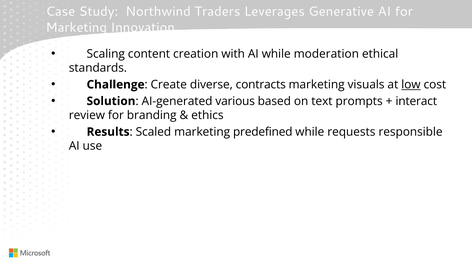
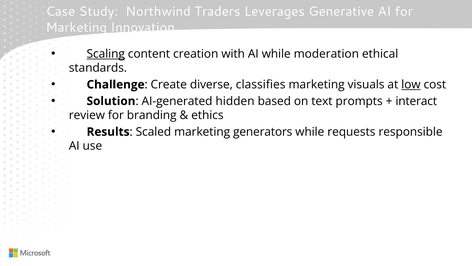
Scaling underline: none -> present
contracts: contracts -> classifies
various: various -> hidden
predefined: predefined -> generators
